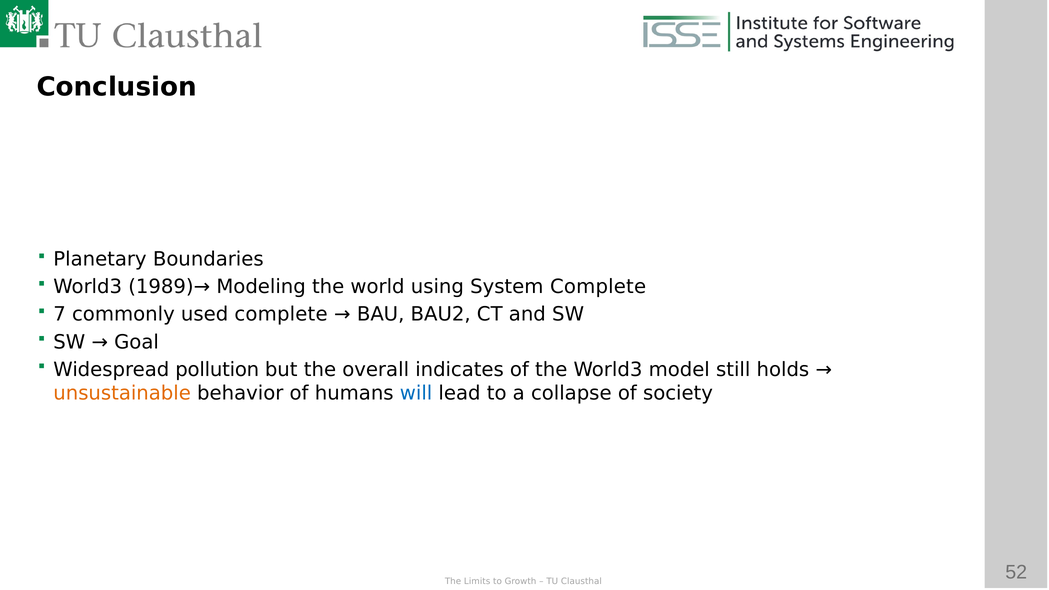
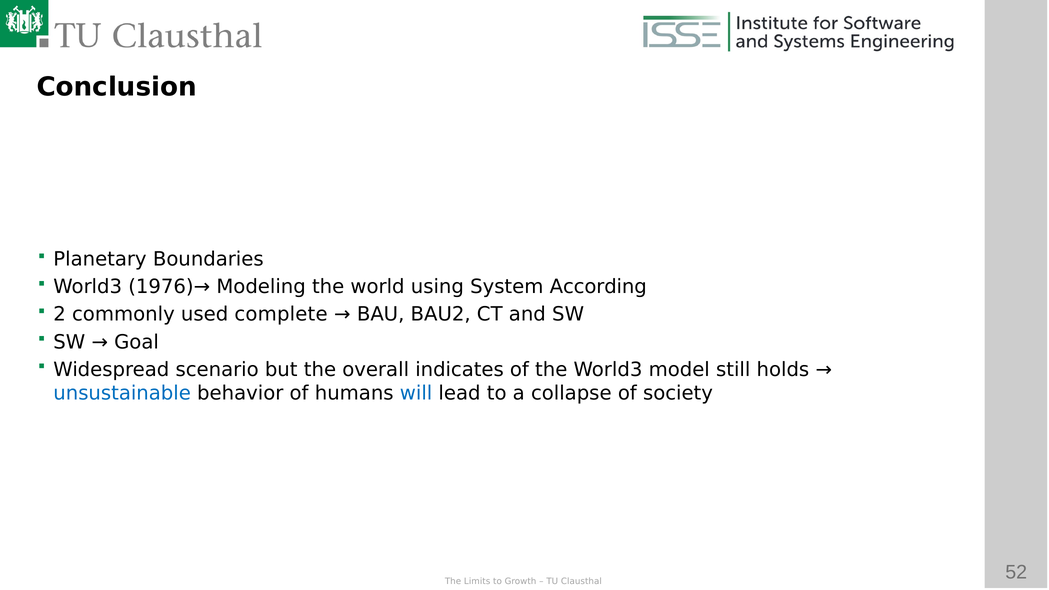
1989)→: 1989)→ -> 1976)→
System Complete: Complete -> According
7: 7 -> 2
pollution: pollution -> scenario
unsustainable colour: orange -> blue
